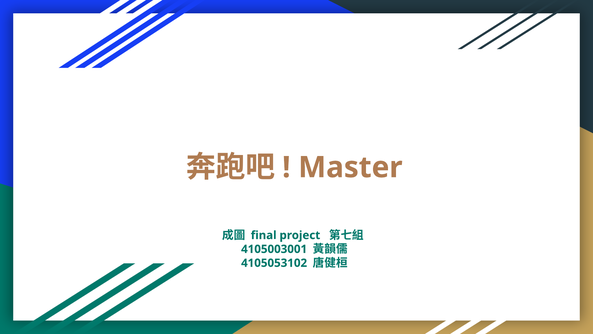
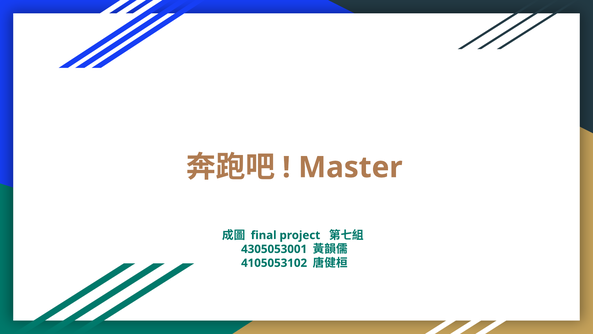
4105003001: 4105003001 -> 4305053001
